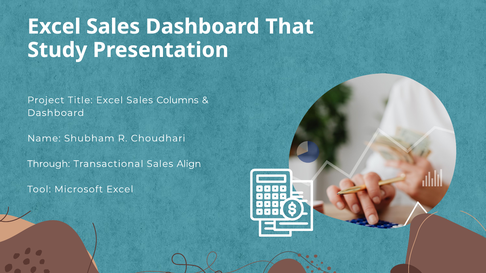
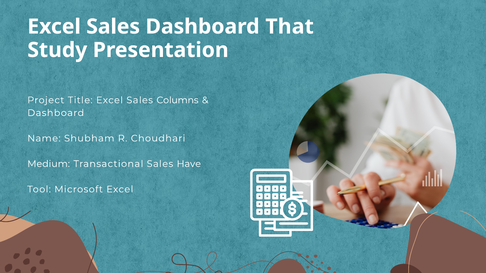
Through: Through -> Medium
Align: Align -> Have
